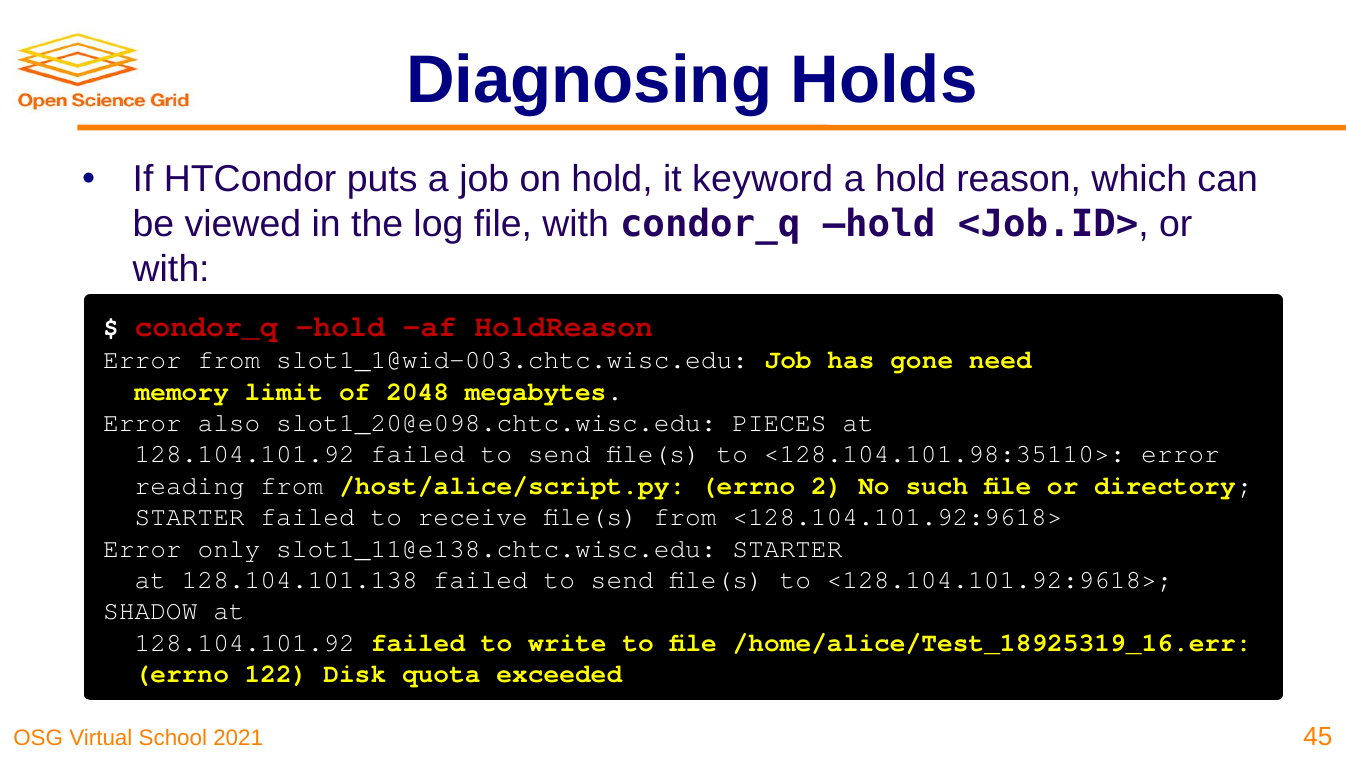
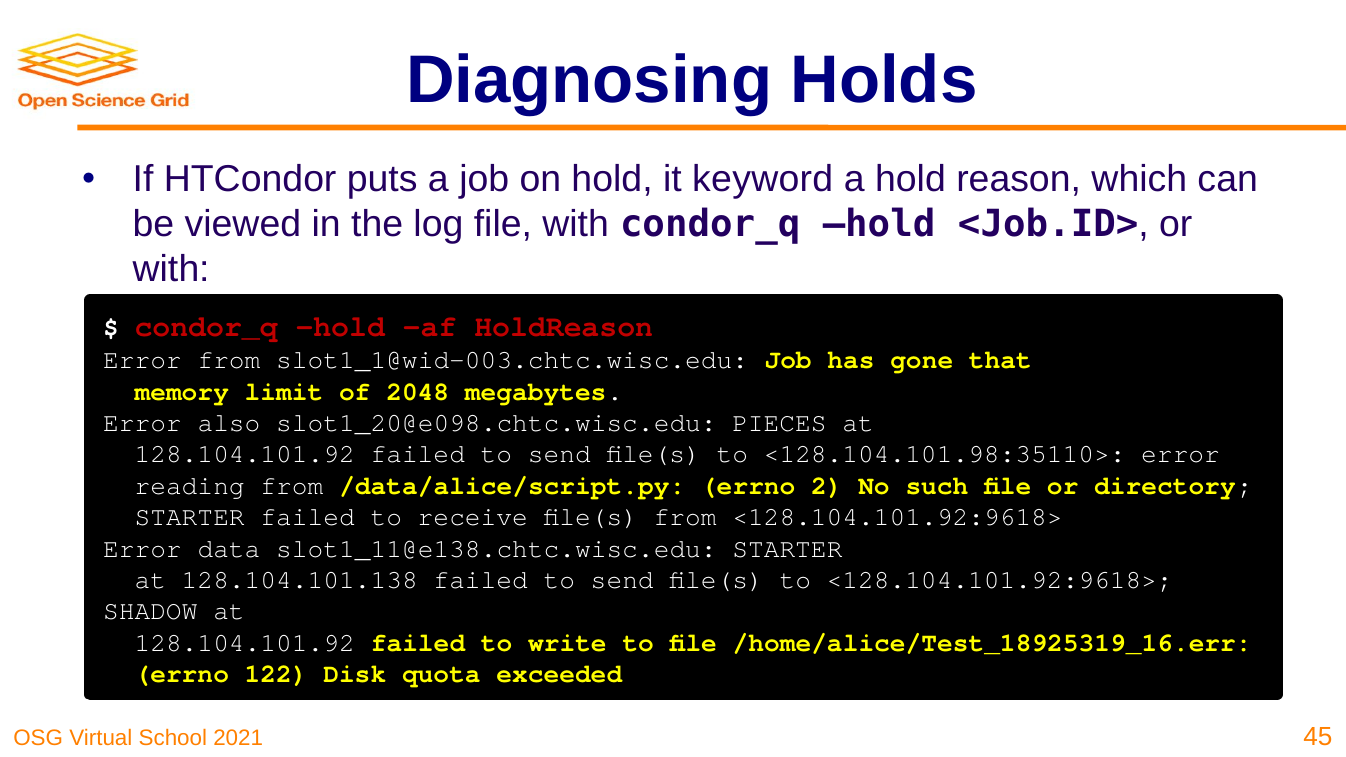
need: need -> that
/host/alice/script.py: /host/alice/script.py -> /data/alice/script.py
only: only -> data
